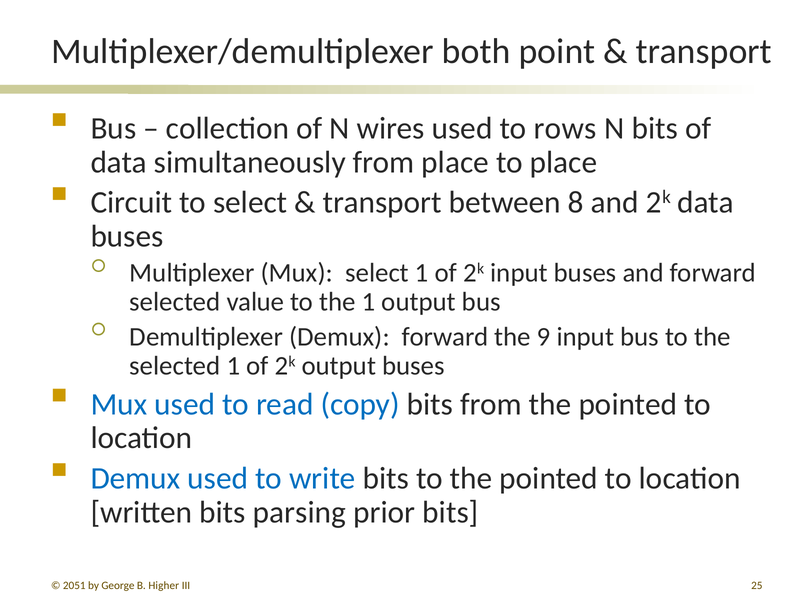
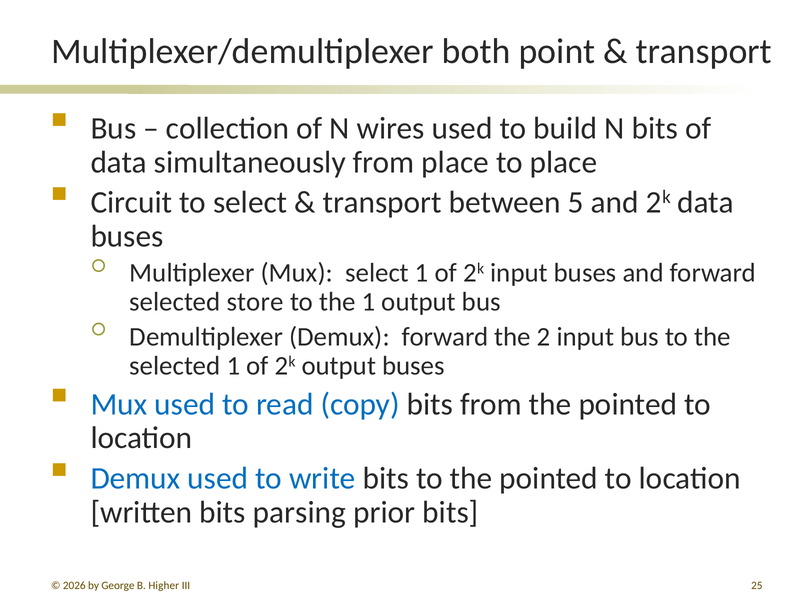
rows: rows -> build
8: 8 -> 5
value: value -> store
9: 9 -> 2
2051: 2051 -> 2026
